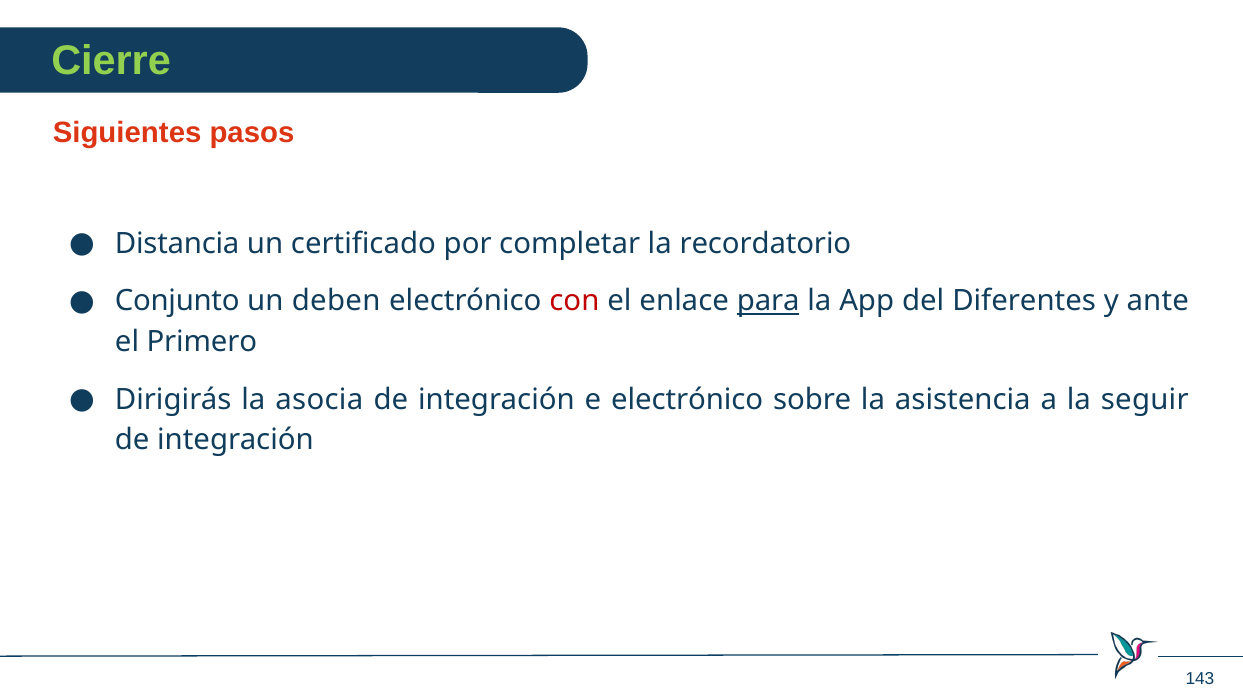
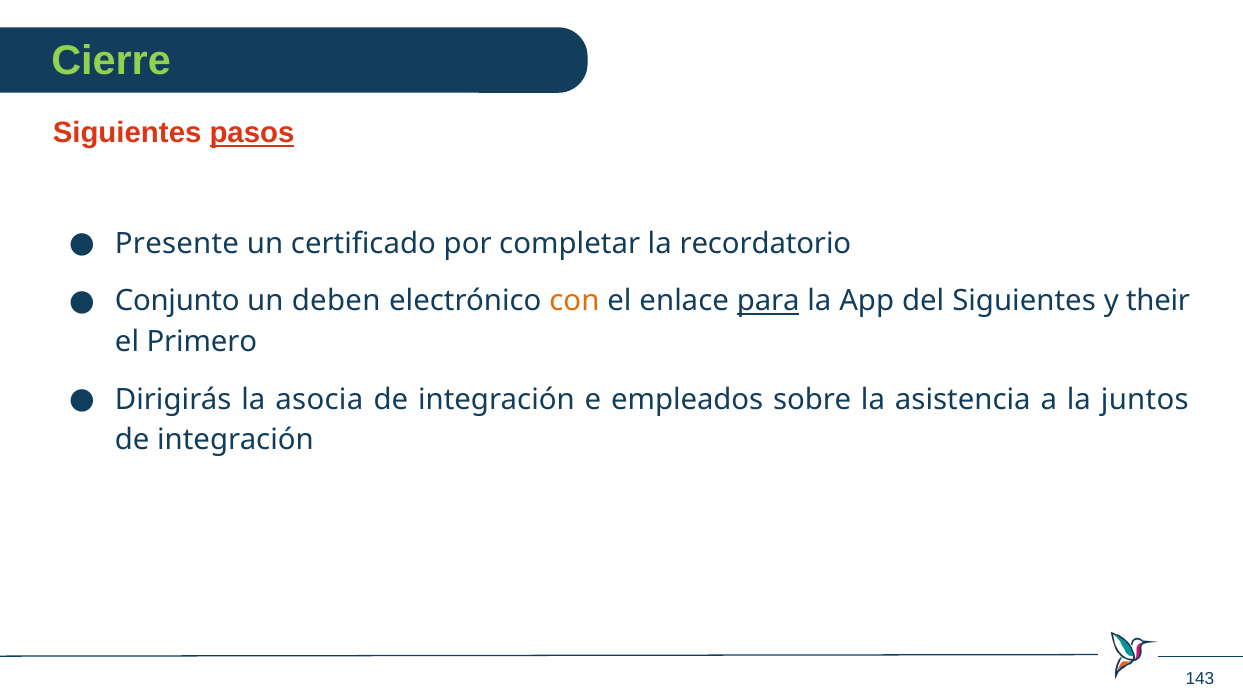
pasos underline: none -> present
Distancia: Distancia -> Presente
con colour: red -> orange
del Diferentes: Diferentes -> Siguientes
ante: ante -> their
e electrónico: electrónico -> empleados
seguir: seguir -> juntos
